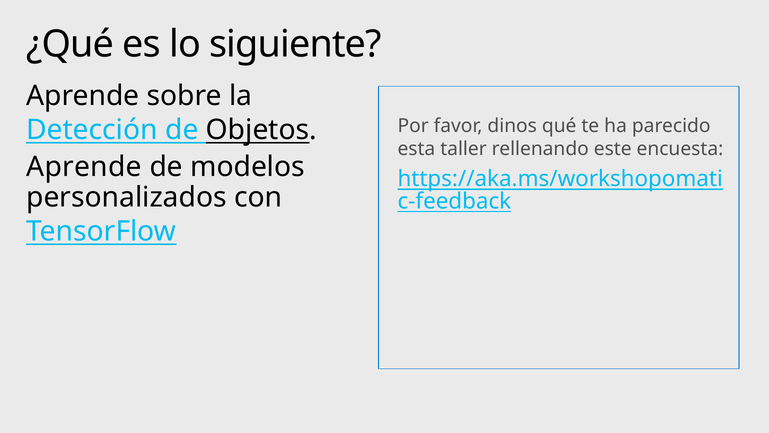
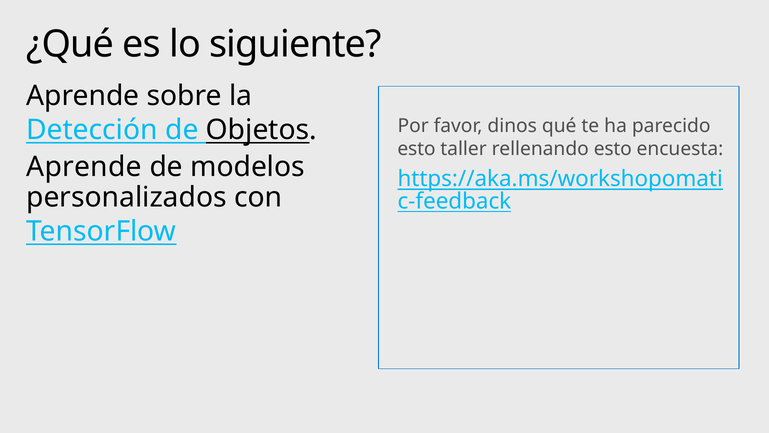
esta at (416, 149): esta -> esto
rellenando este: este -> esto
